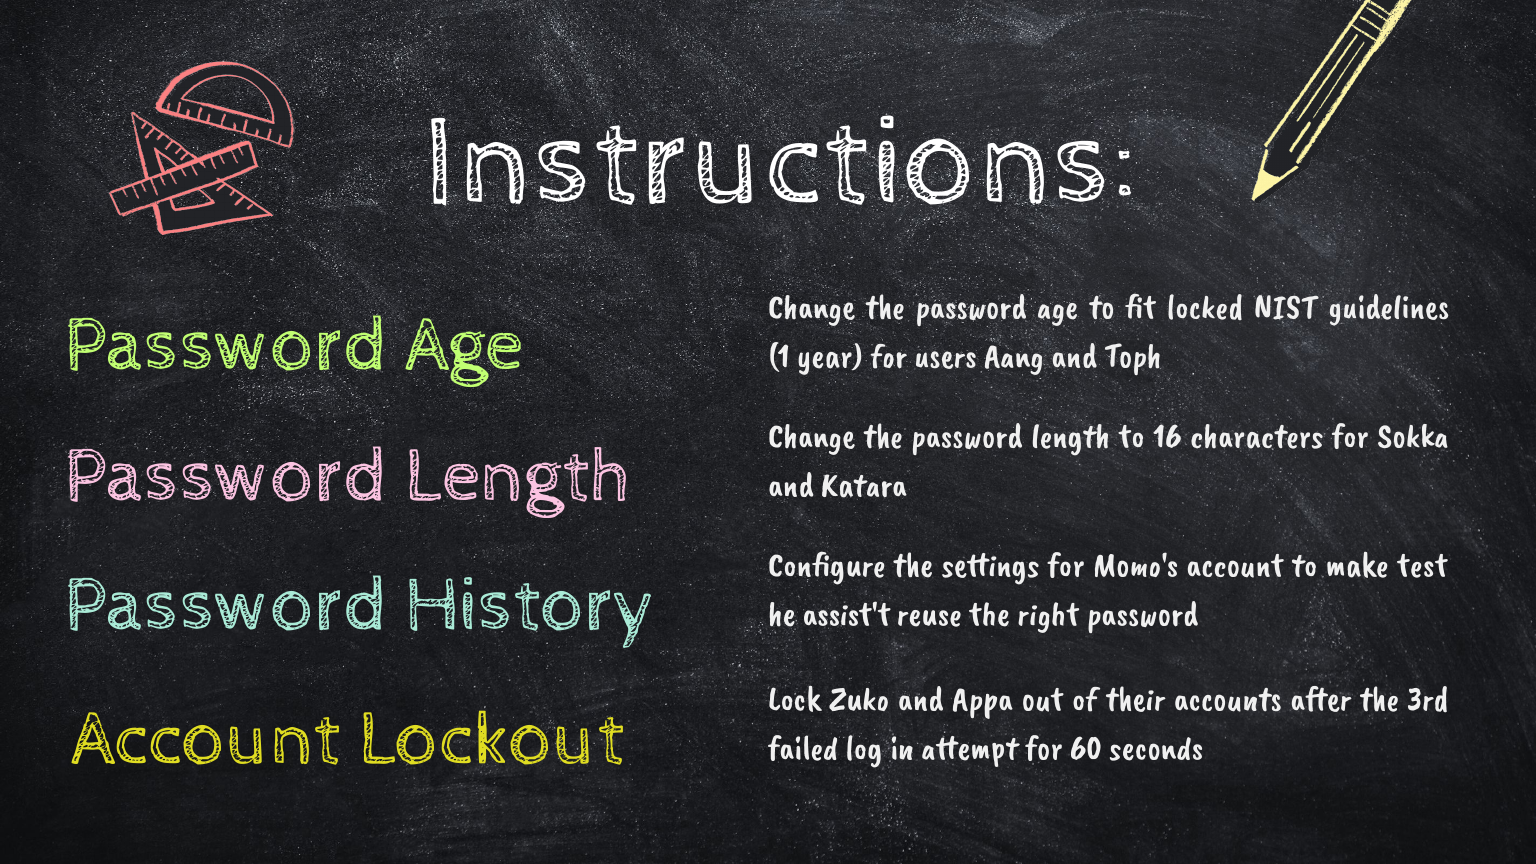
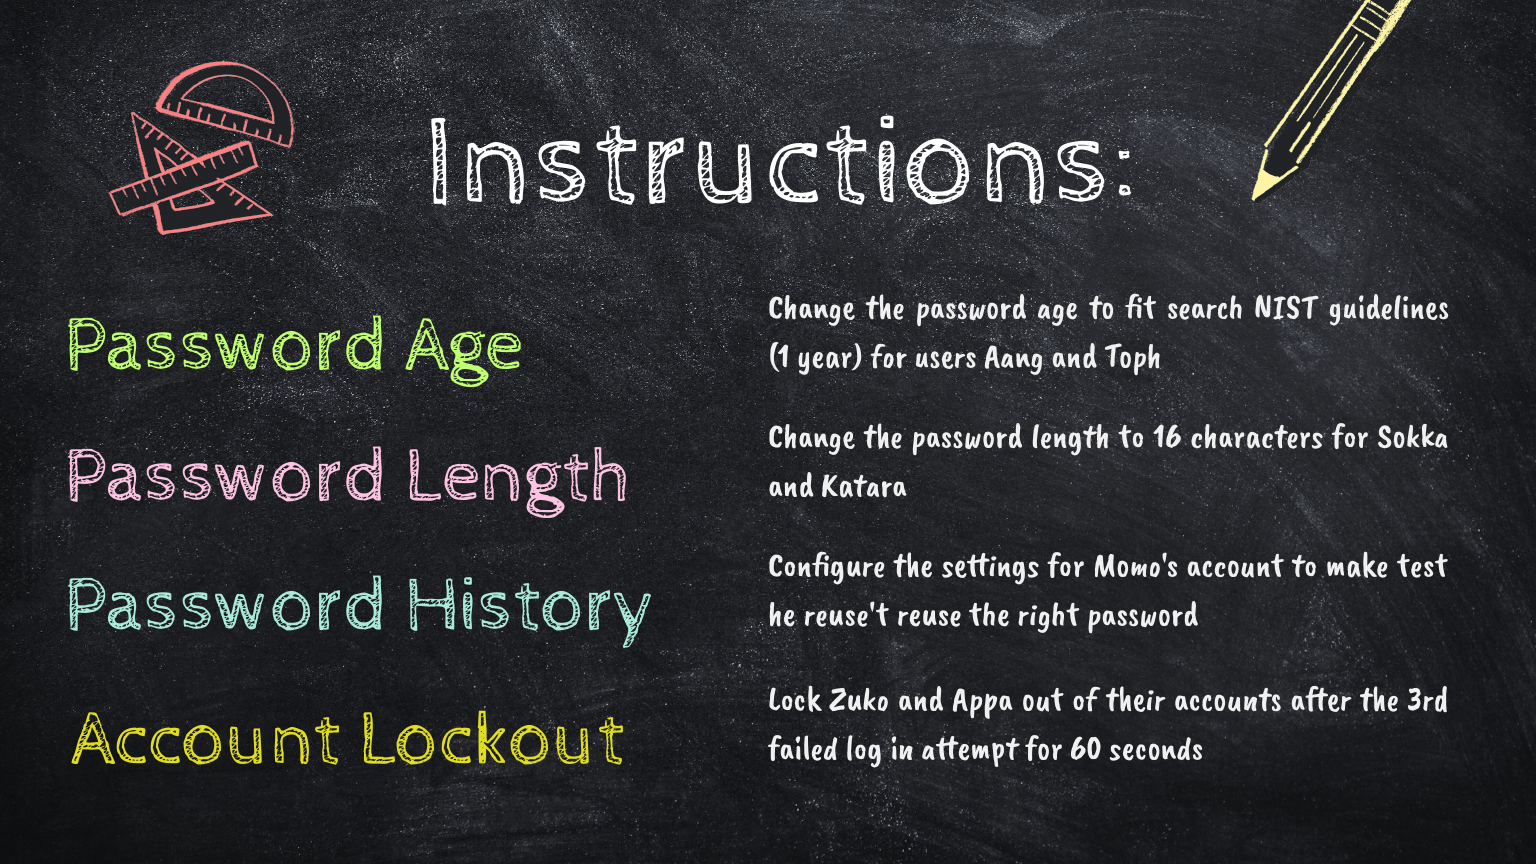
locked: locked -> search
assist't: assist't -> reuse't
